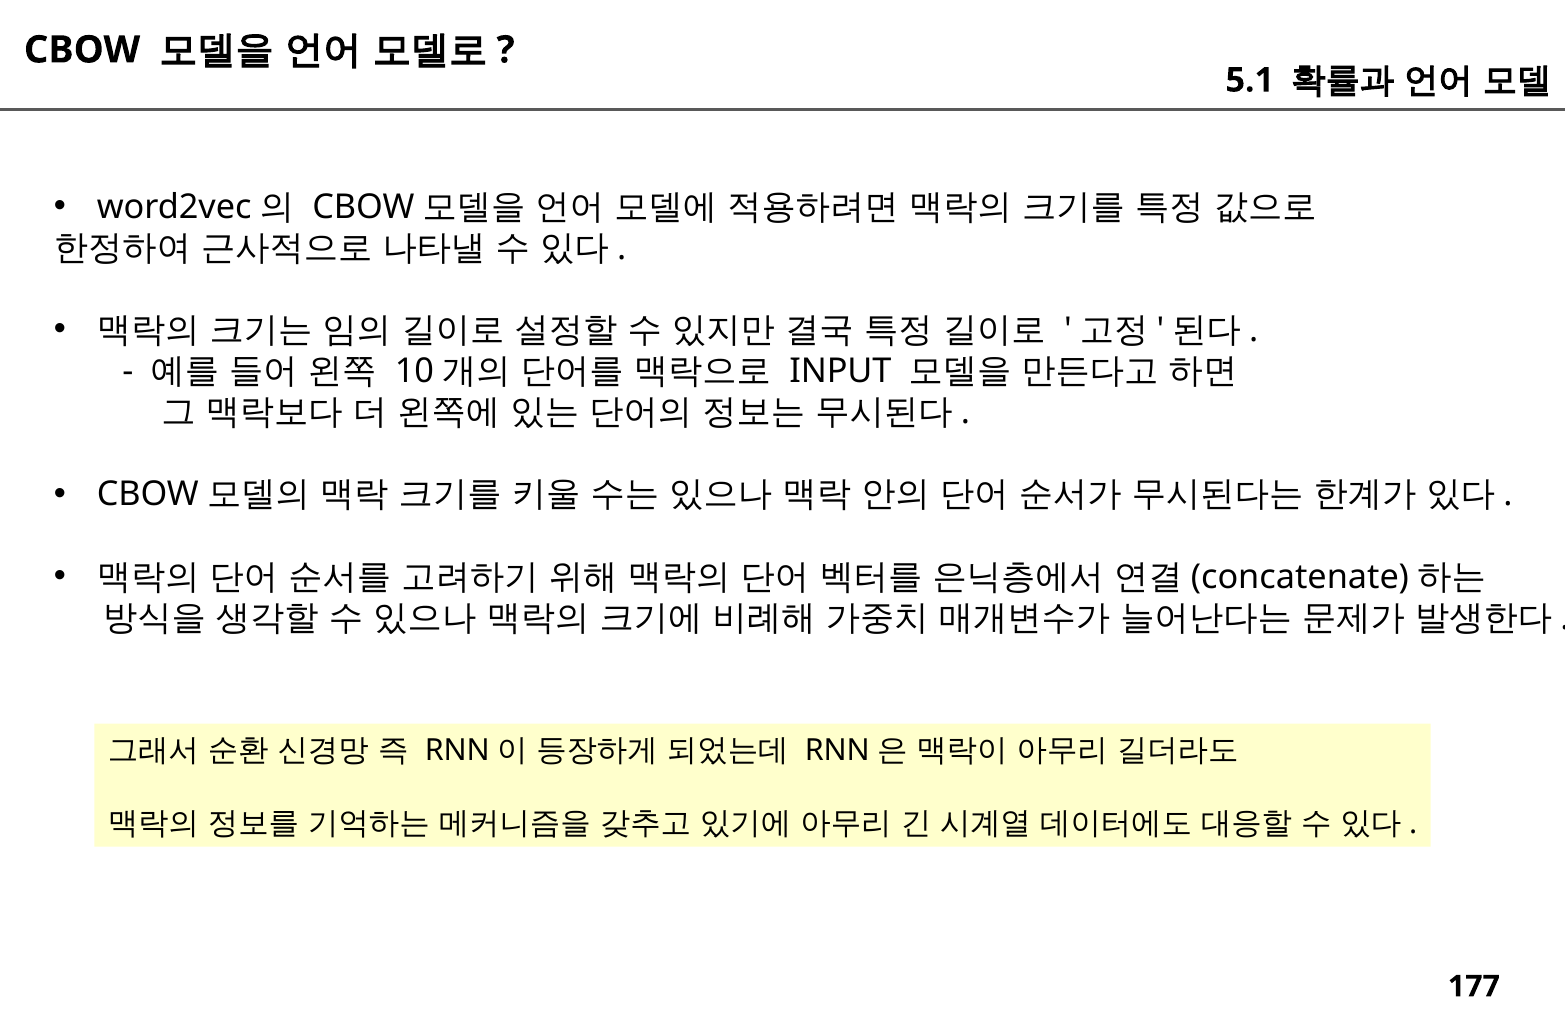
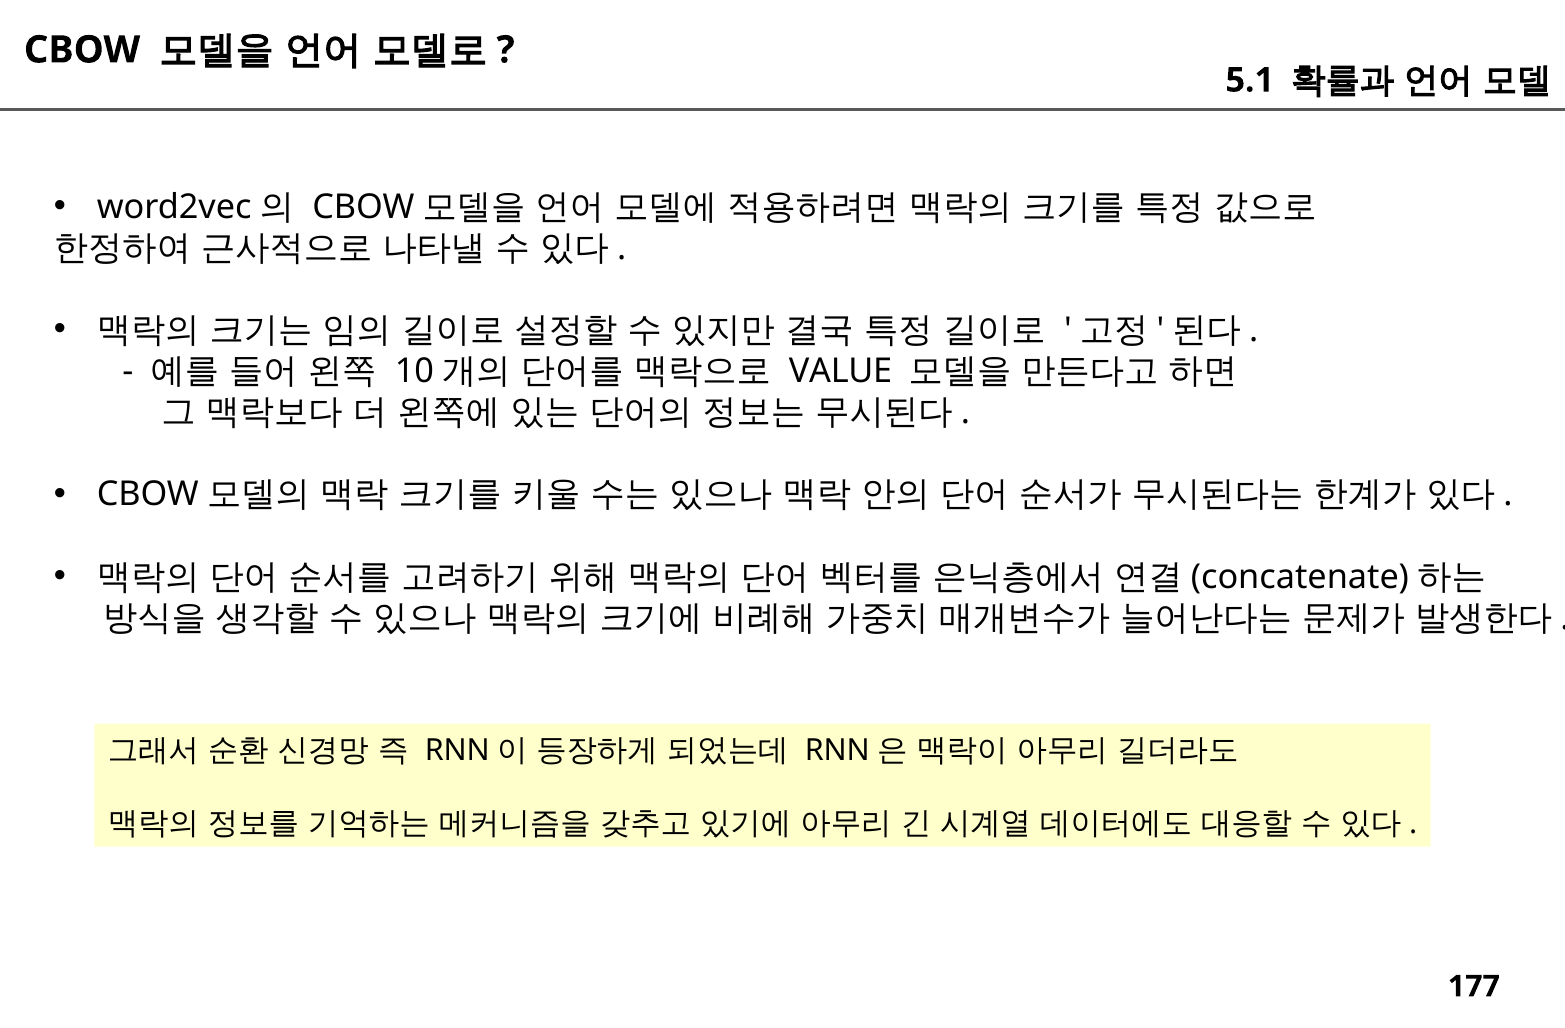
INPUT: INPUT -> VALUE
